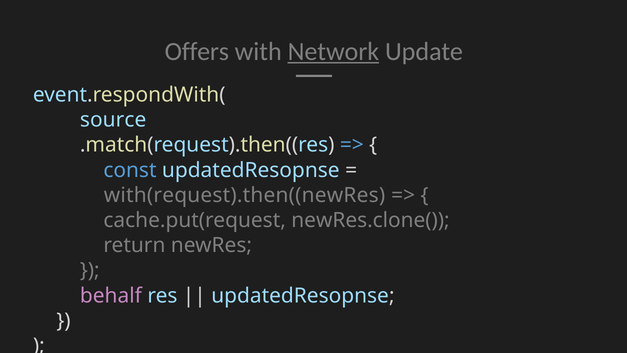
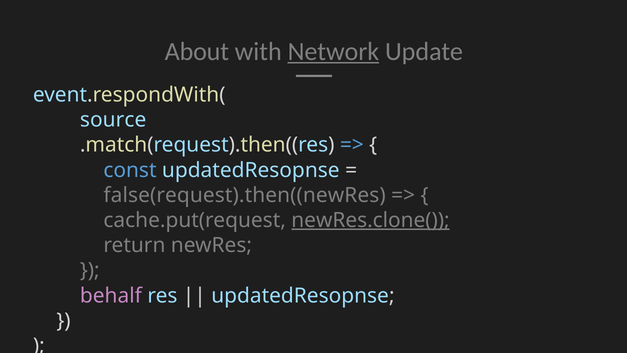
Offers: Offers -> About
with(request).then((newRes: with(request).then((newRes -> false(request).then((newRes
newRes.clone( underline: none -> present
